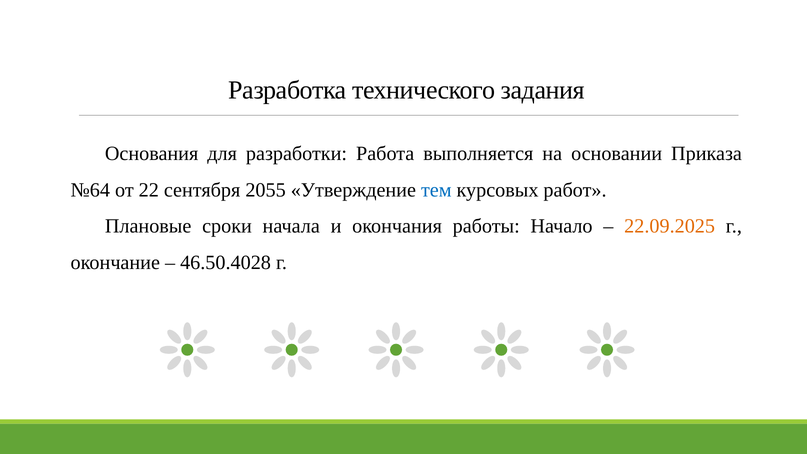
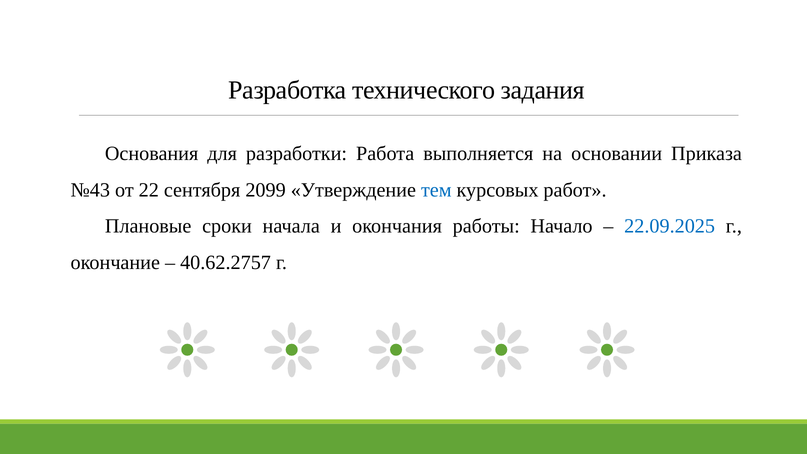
№64: №64 -> №43
2055: 2055 -> 2099
22.09.2025 colour: orange -> blue
46.50.4028: 46.50.4028 -> 40.62.2757
